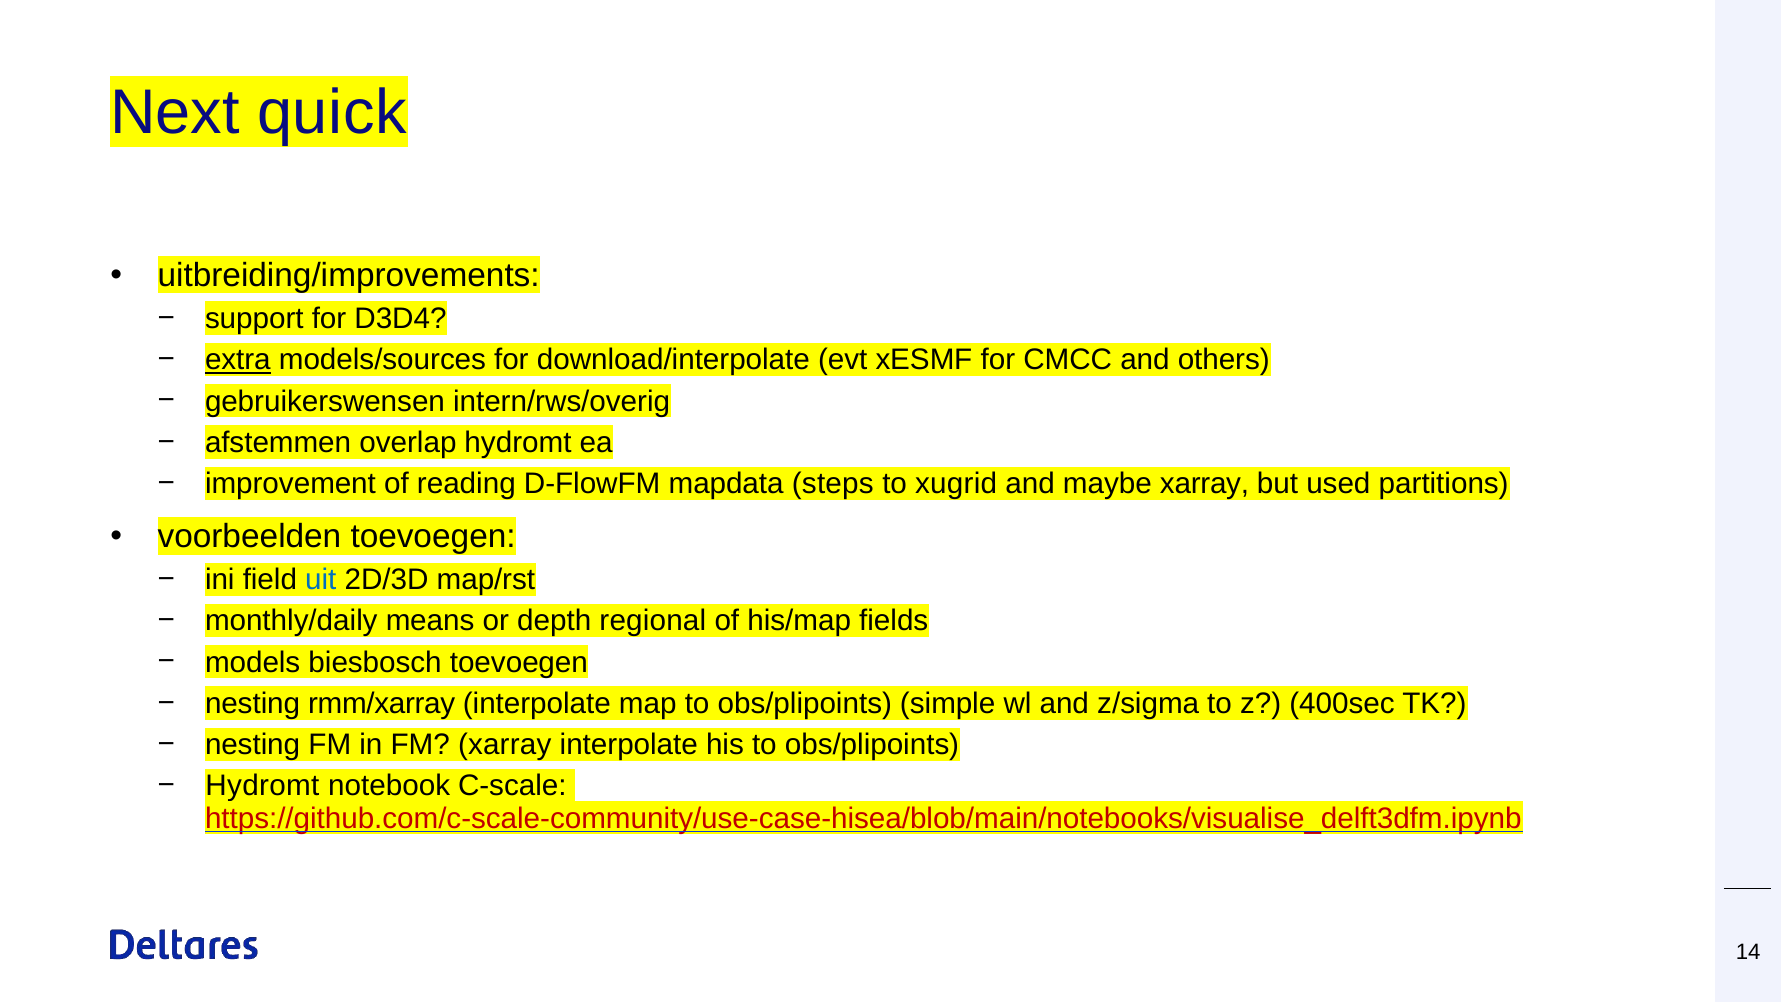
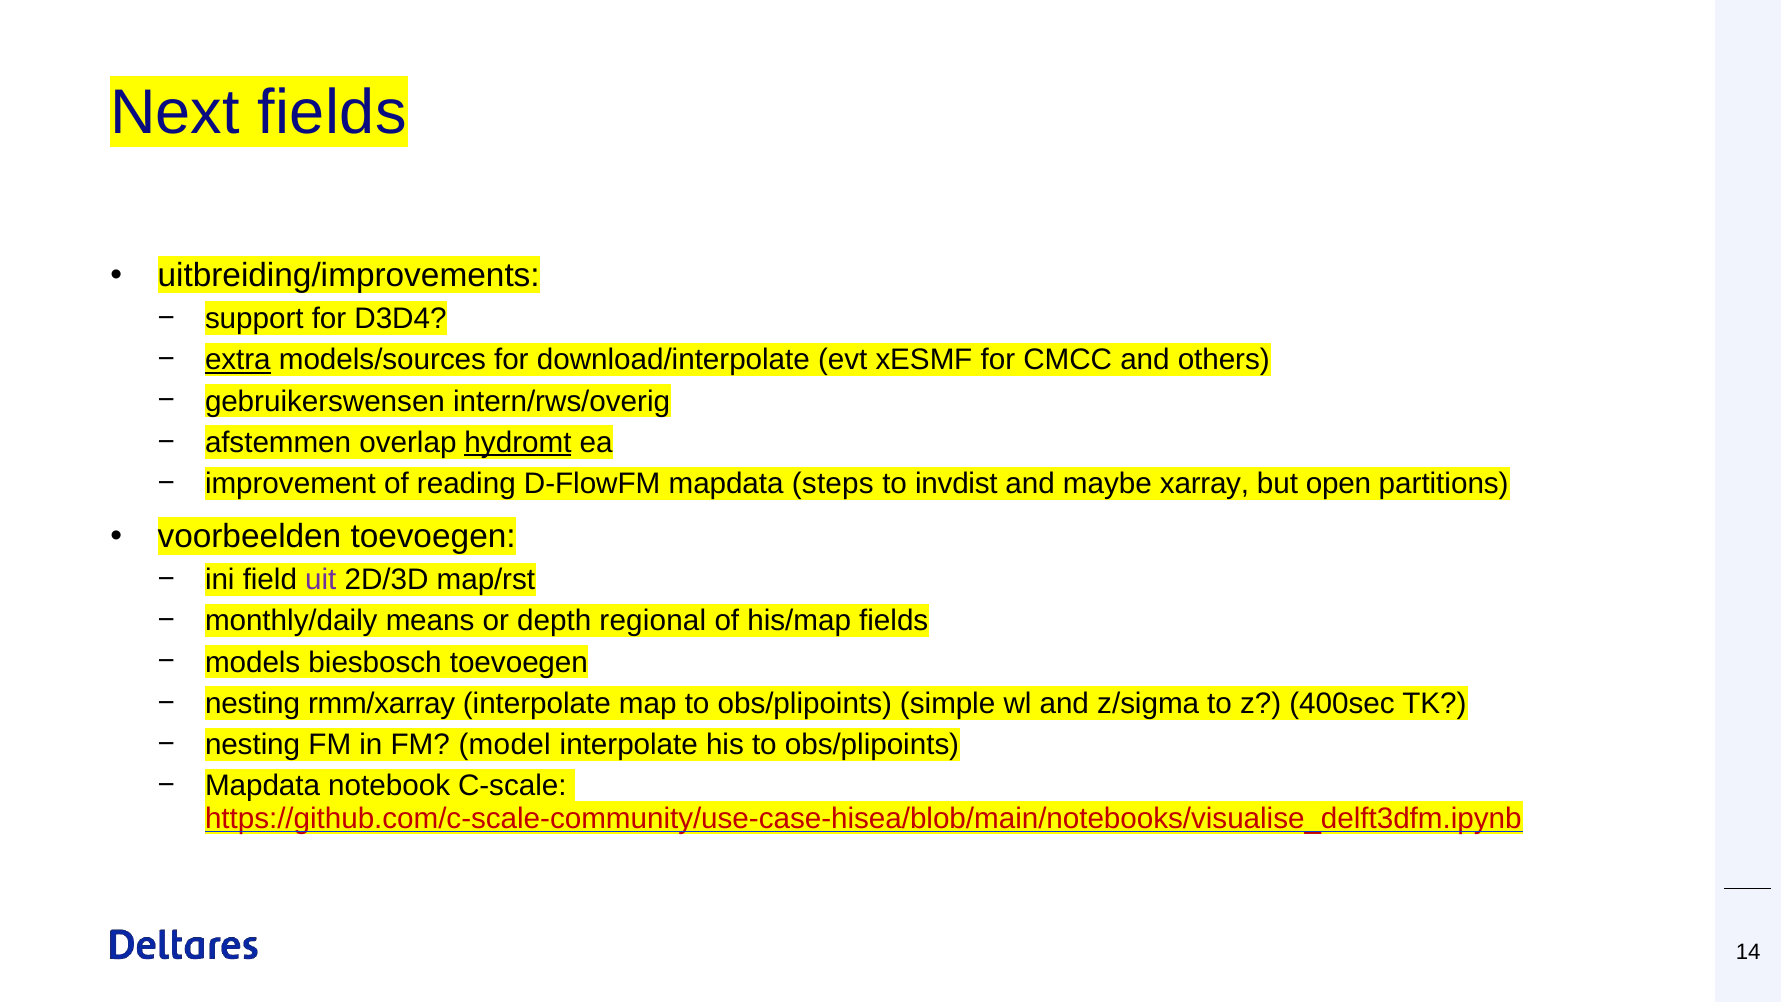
Next quick: quick -> fields
hydromt at (518, 442) underline: none -> present
xugrid: xugrid -> invdist
used: used -> open
uit colour: blue -> purple
FM xarray: xarray -> model
Hydromt at (262, 786): Hydromt -> Mapdata
